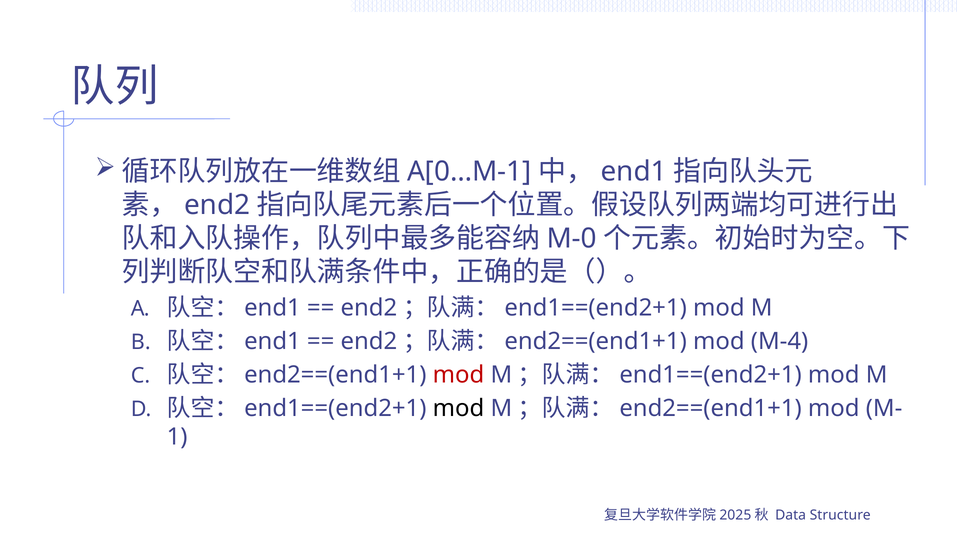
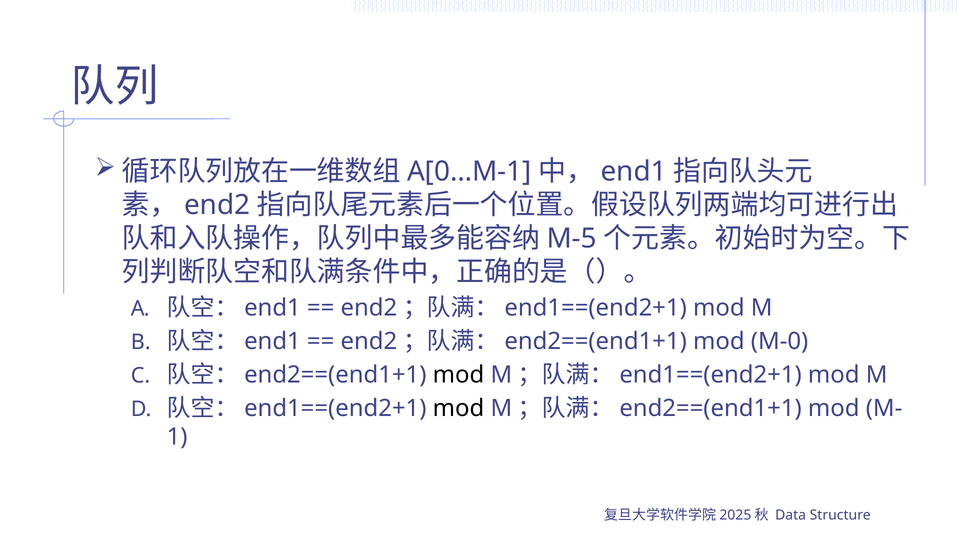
M-0: M-0 -> M-5
M-4: M-4 -> M-0
mod at (459, 375) colour: red -> black
